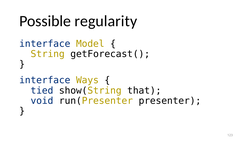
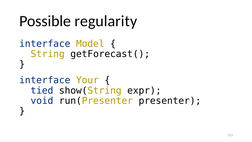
Ways: Ways -> Your
that: that -> expr
